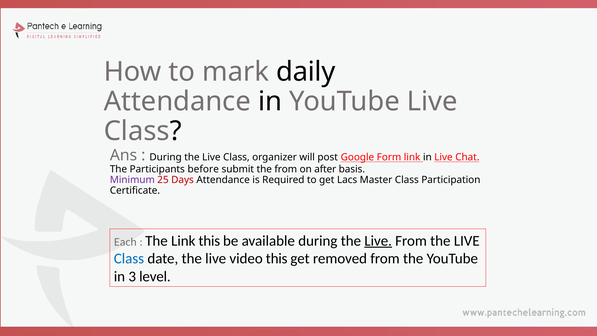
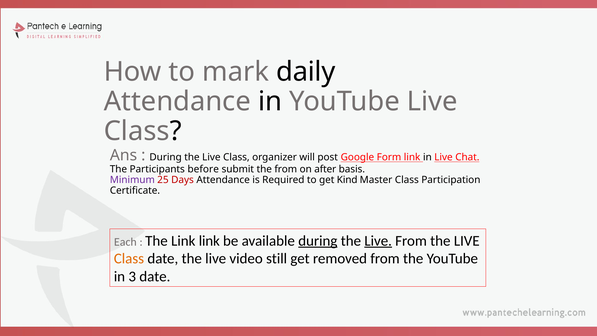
Lacs: Lacs -> Kind
Link this: this -> link
during at (318, 241) underline: none -> present
Class at (129, 259) colour: blue -> orange
video this: this -> still
3 level: level -> date
